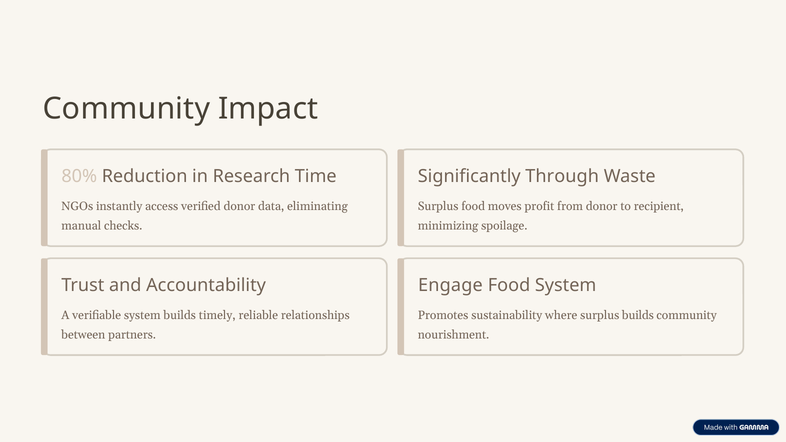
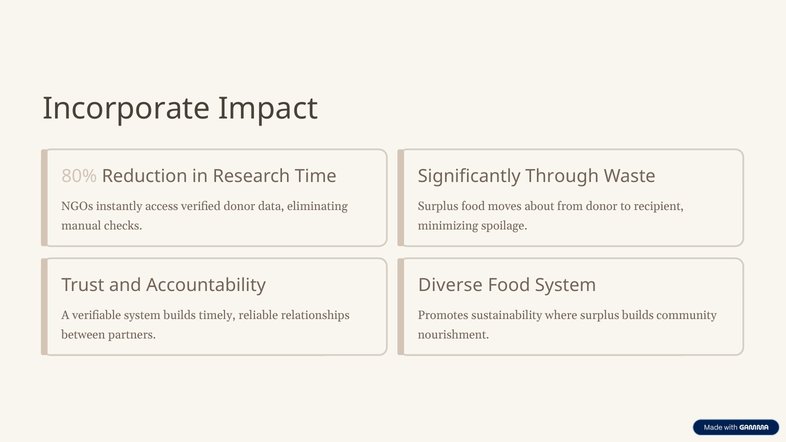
Community at (126, 109): Community -> Incorporate
profit: profit -> about
Engage: Engage -> Diverse
